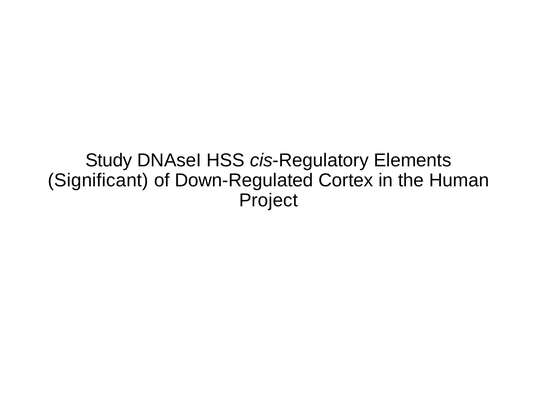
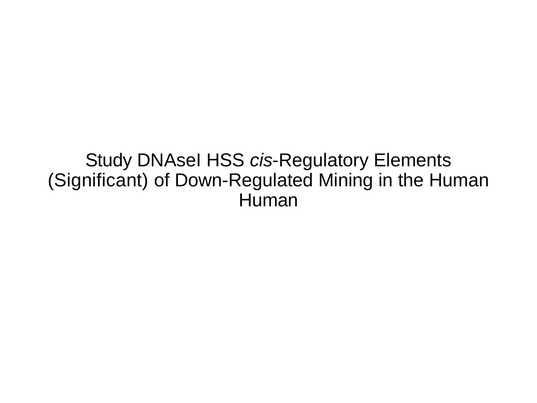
Cortex: Cortex -> Mining
Project at (268, 200): Project -> Human
